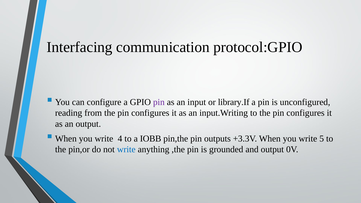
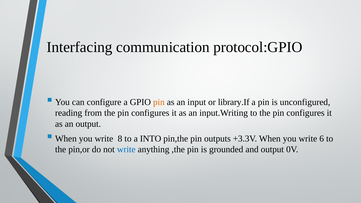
pin at (159, 102) colour: purple -> orange
4: 4 -> 8
IOBB: IOBB -> INTO
5: 5 -> 6
